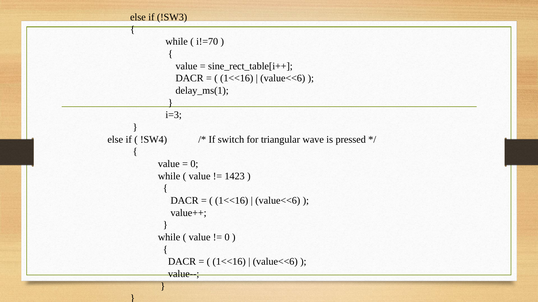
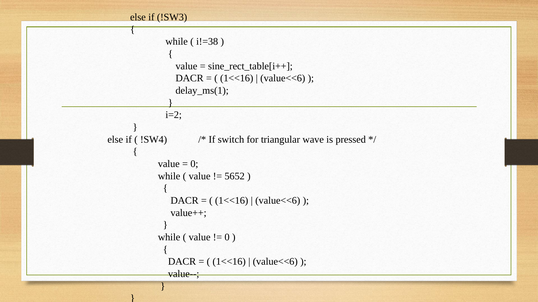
i!=70: i!=70 -> i!=38
i=3: i=3 -> i=2
1423: 1423 -> 5652
